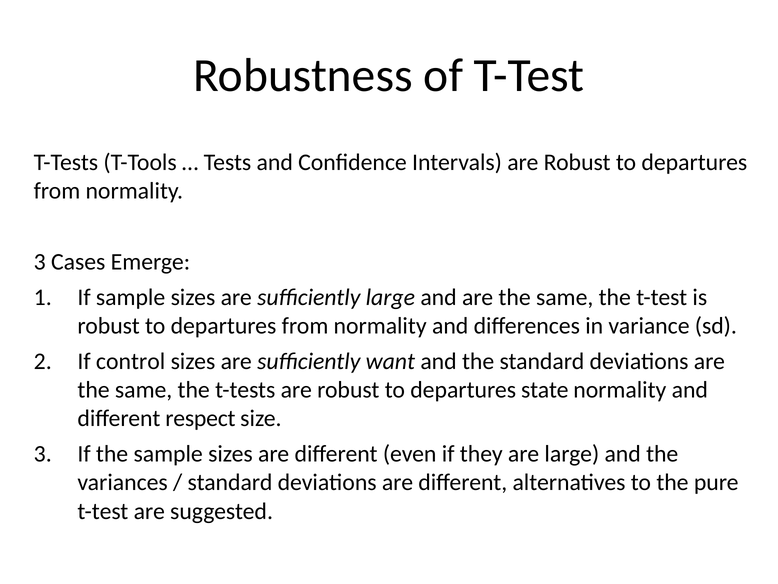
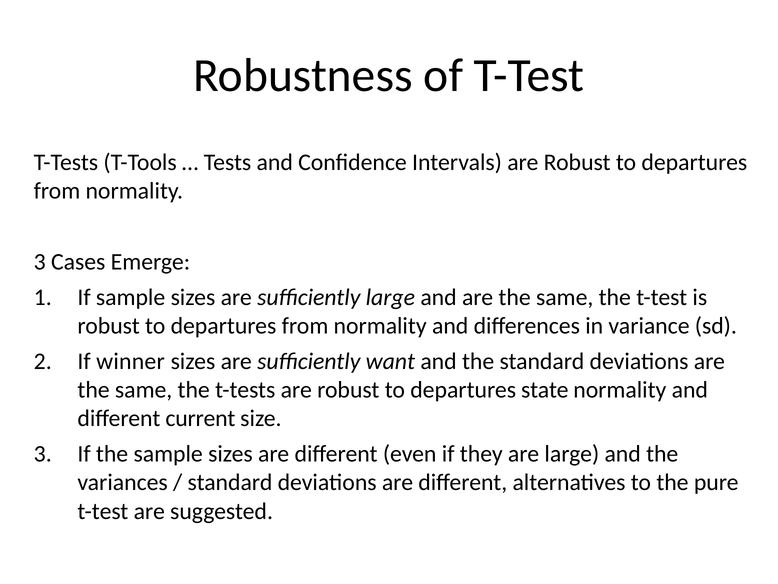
control: control -> winner
respect: respect -> current
